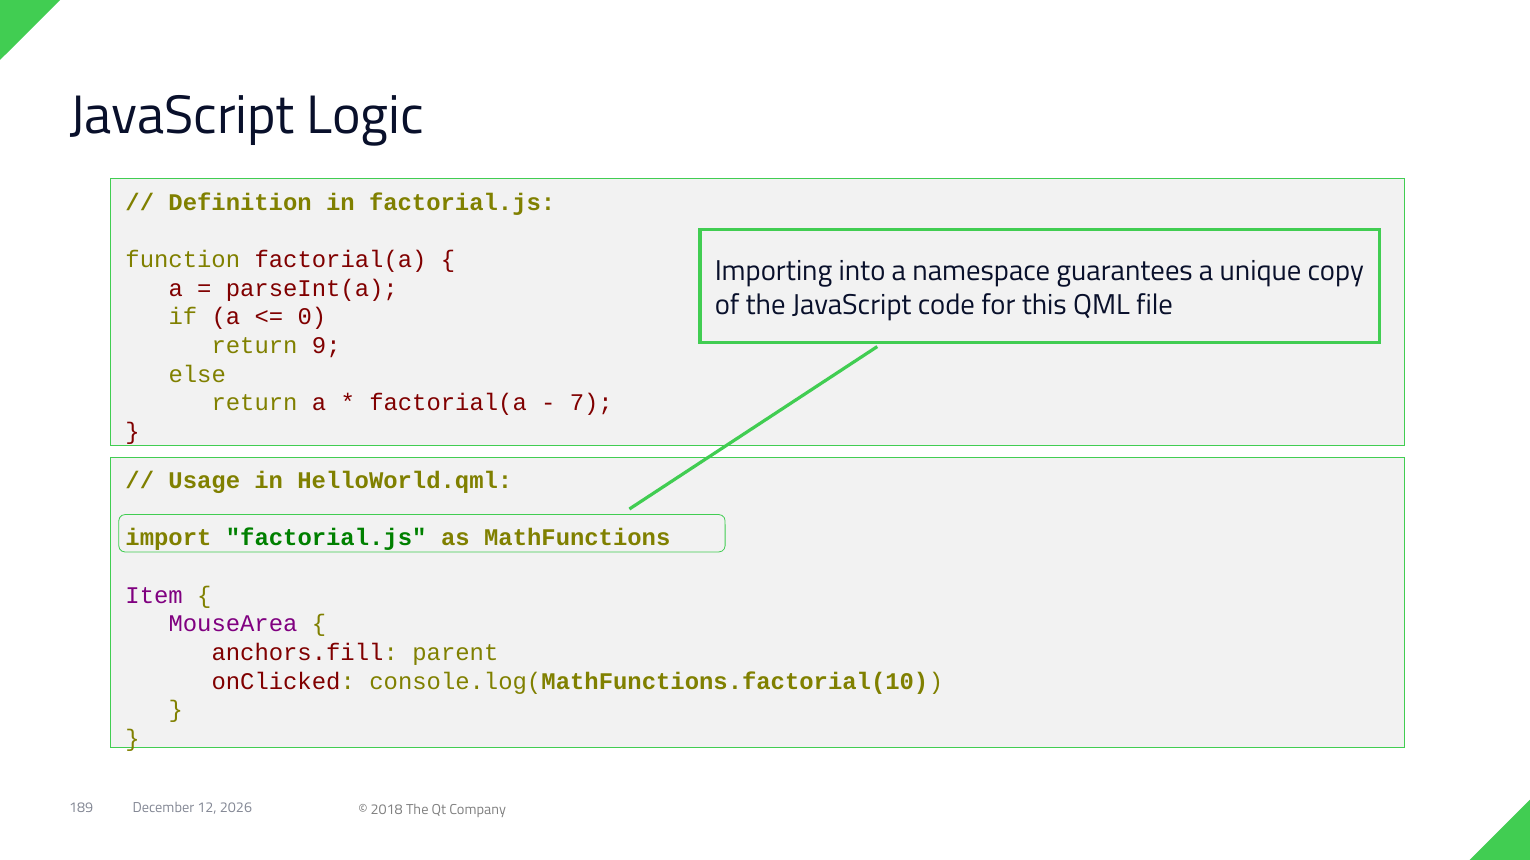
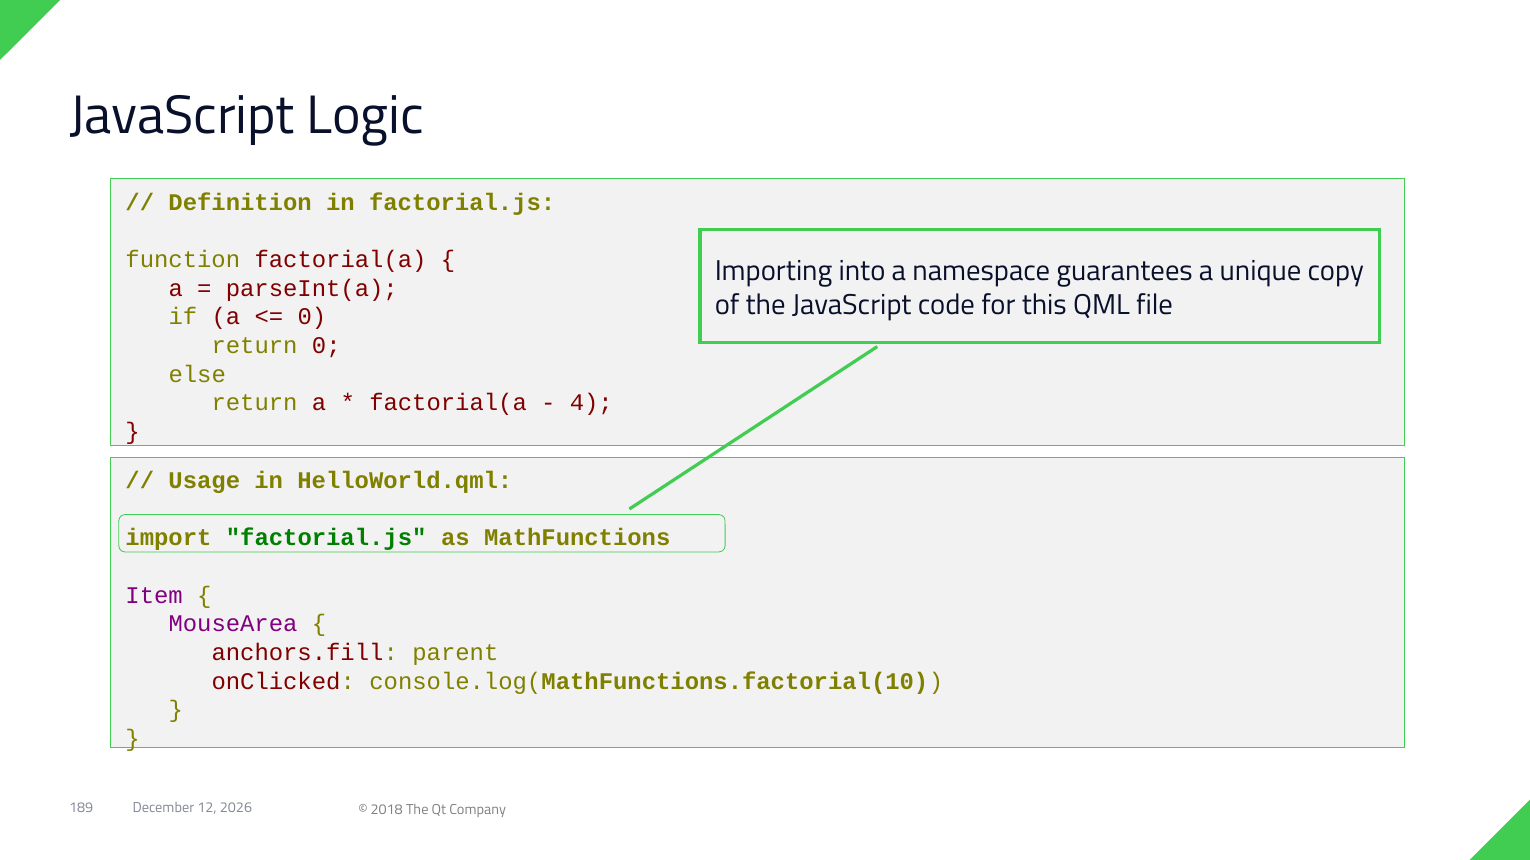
return 9: 9 -> 0
7: 7 -> 4
